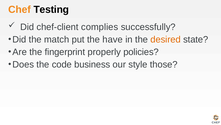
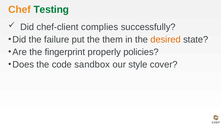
Testing colour: black -> green
match: match -> failure
have: have -> them
business: business -> sandbox
those: those -> cover
